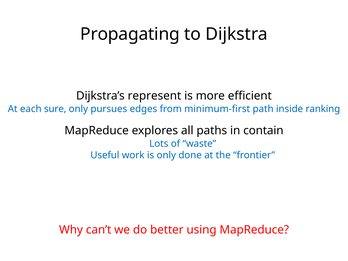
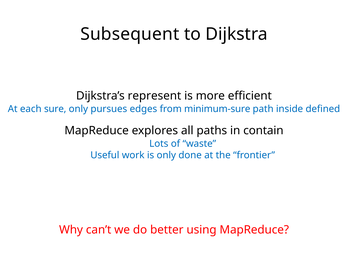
Propagating: Propagating -> Subsequent
minimum-first: minimum-first -> minimum-sure
ranking: ranking -> defined
